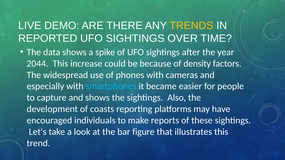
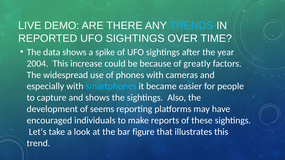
TRENDS colour: yellow -> light blue
2044: 2044 -> 2004
density: density -> greatly
coasts: coasts -> seems
